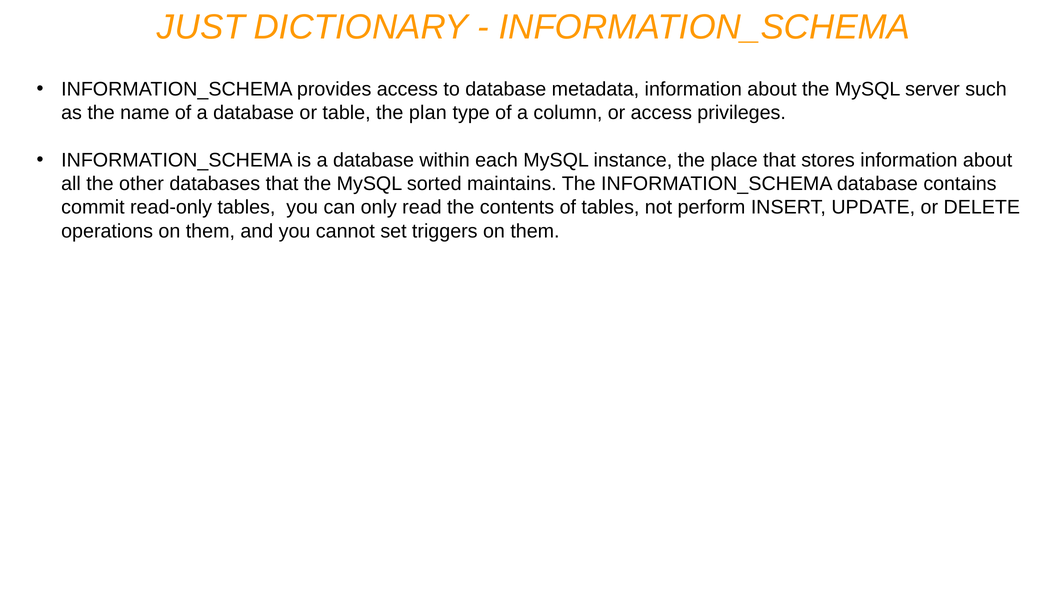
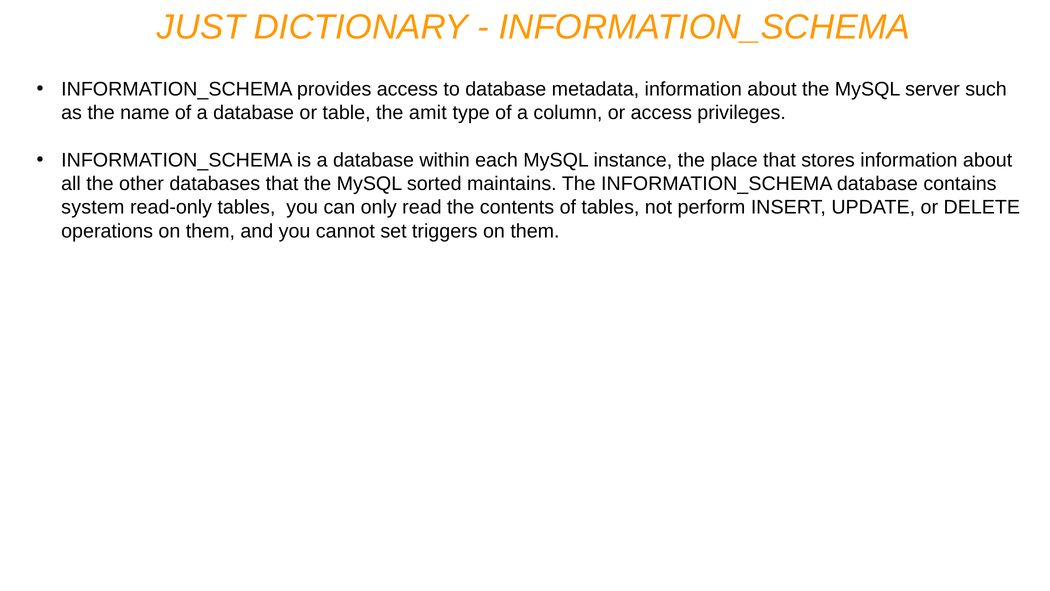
plan: plan -> amit
commit: commit -> system
